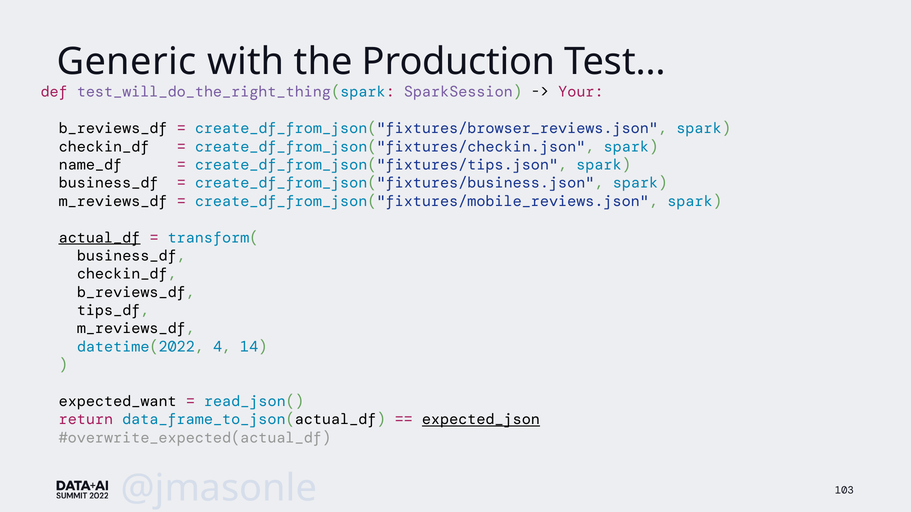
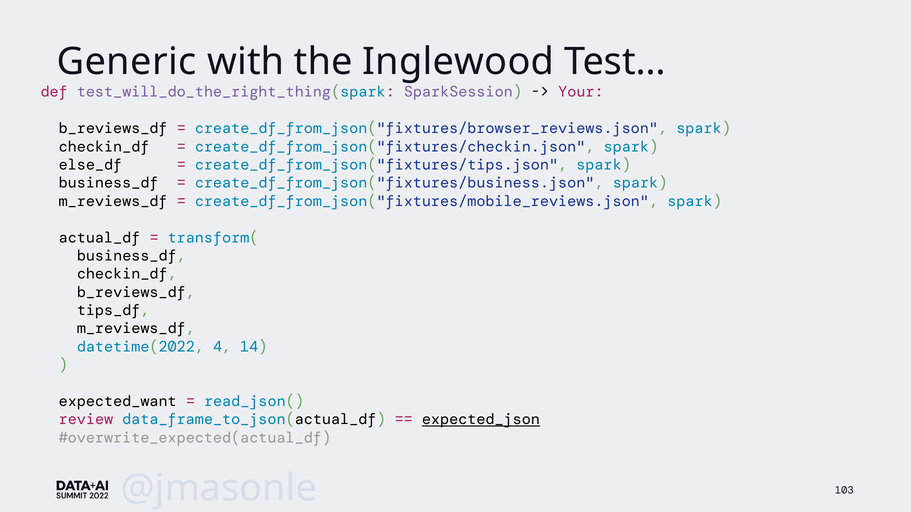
Production: Production -> Inglewood
name_df: name_df -> else_df
actual_df underline: present -> none
return: return -> review
